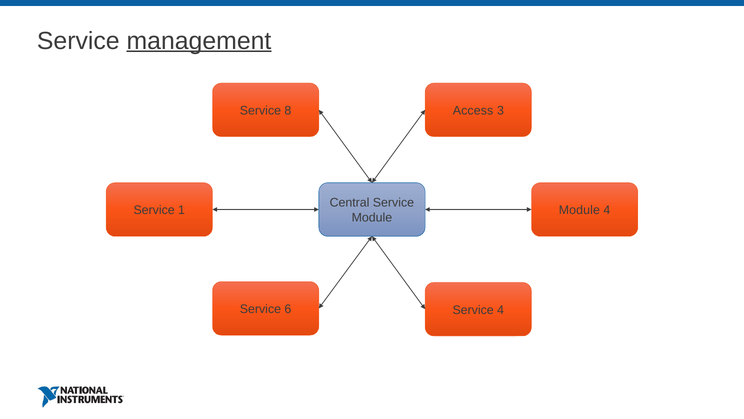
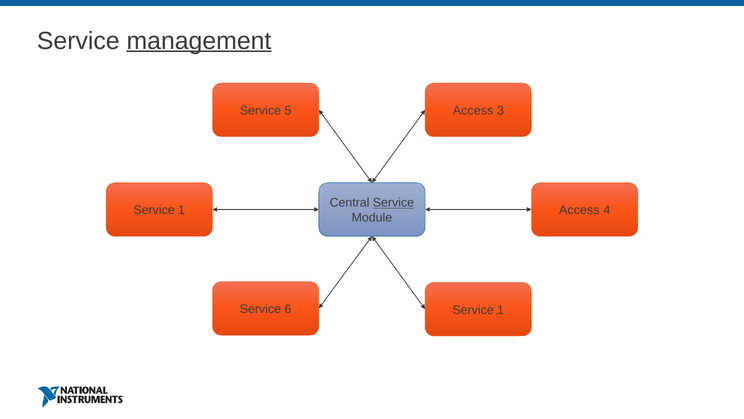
8: 8 -> 5
Service at (393, 203) underline: none -> present
Module at (579, 210): Module -> Access
4 at (501, 310): 4 -> 1
